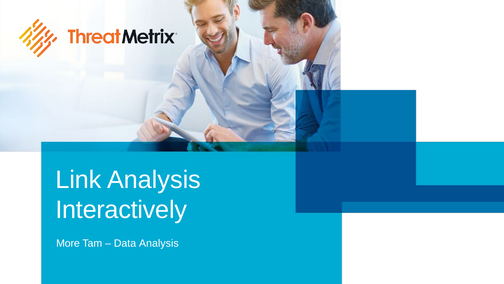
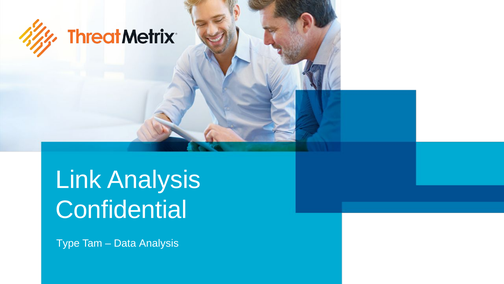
Interactively: Interactively -> Confidential
More: More -> Type
